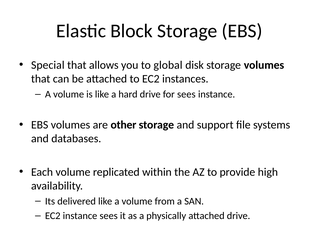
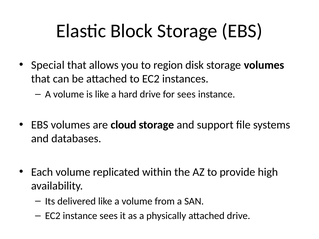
global: global -> region
other: other -> cloud
